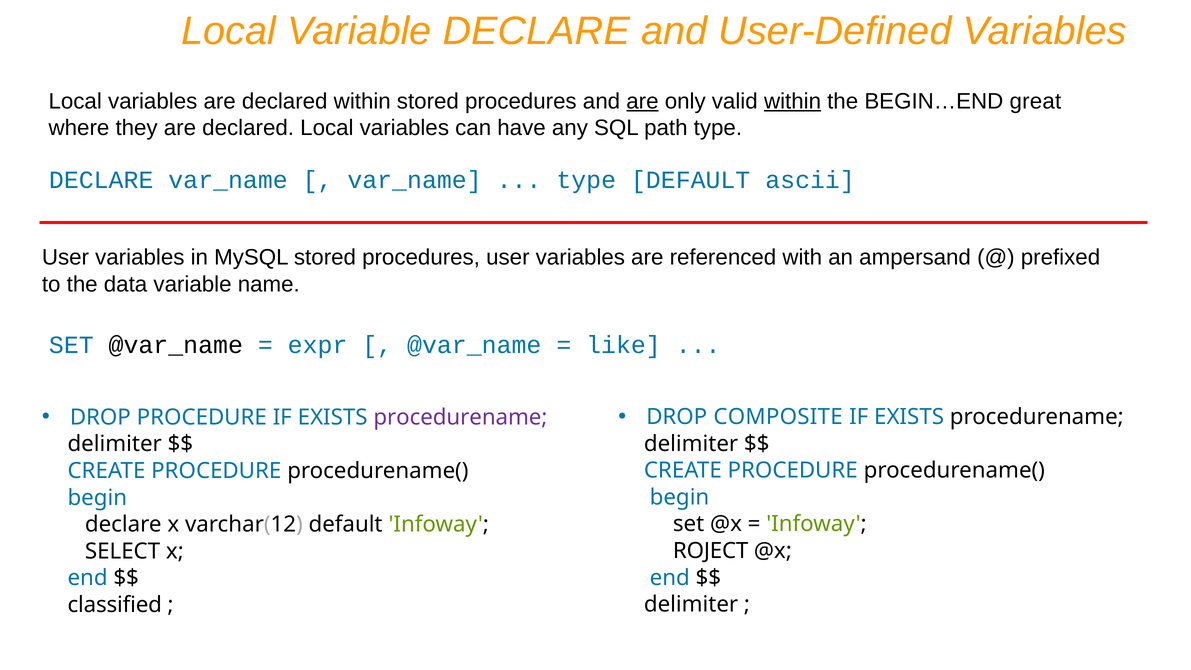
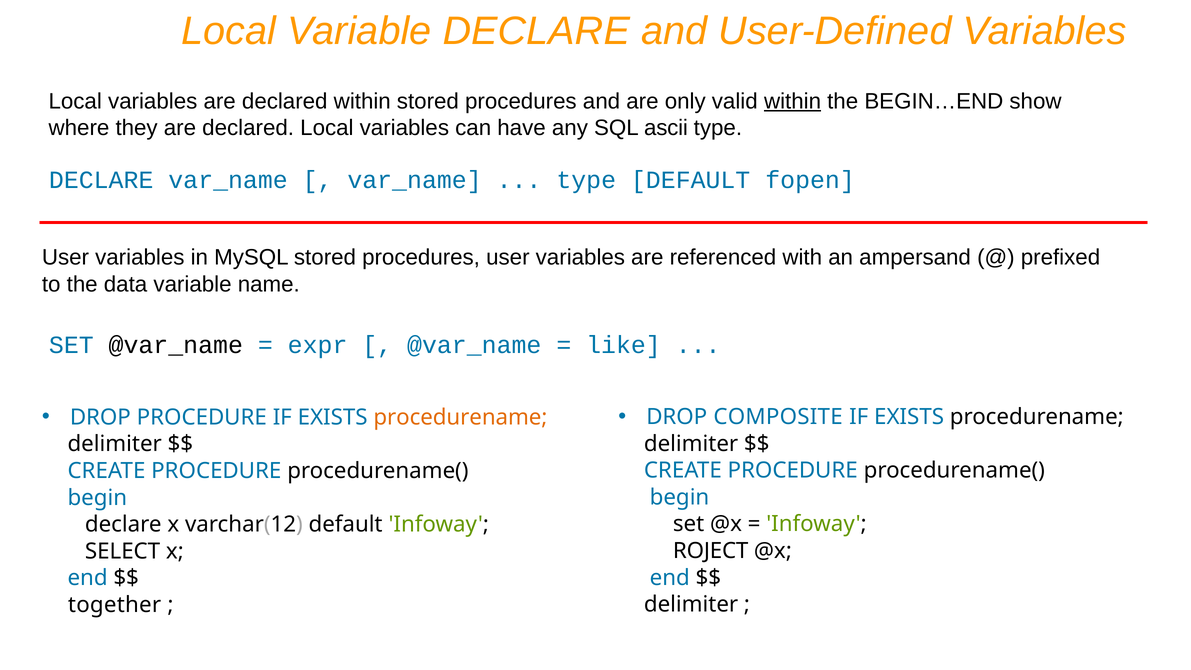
are at (642, 101) underline: present -> none
great: great -> show
path: path -> ascii
ascii: ascii -> fopen
procedurename at (460, 417) colour: purple -> orange
classified: classified -> together
